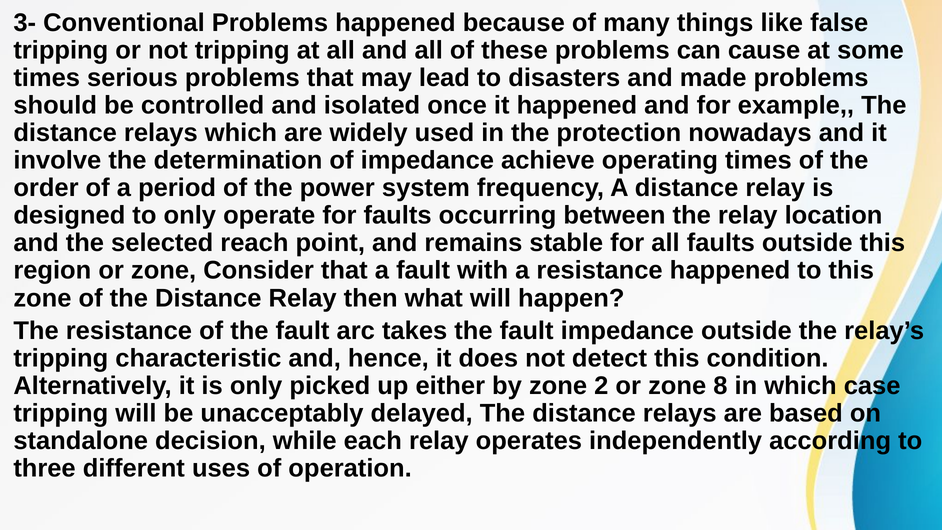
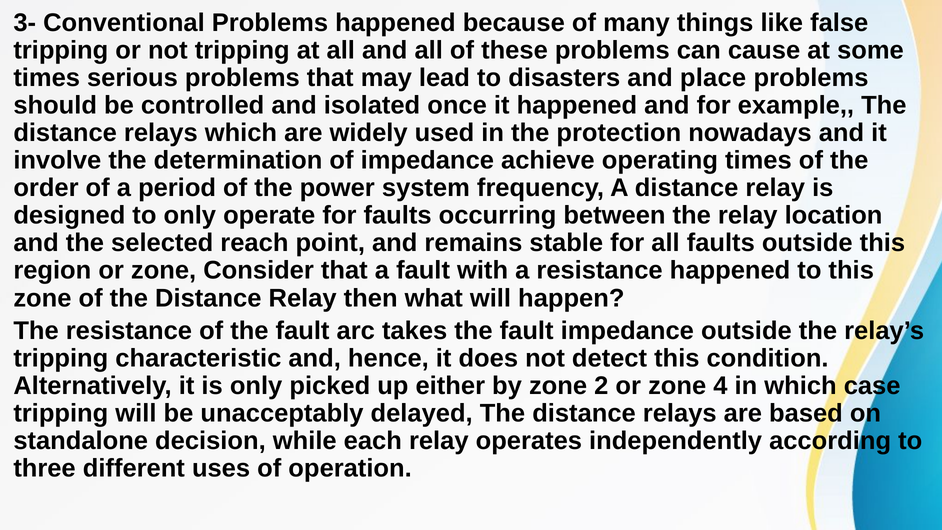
made: made -> place
8: 8 -> 4
